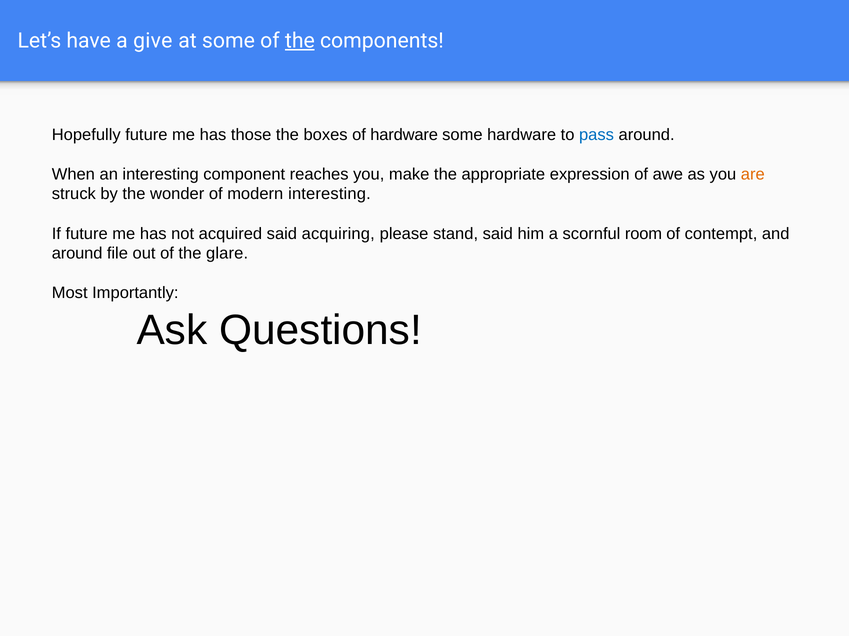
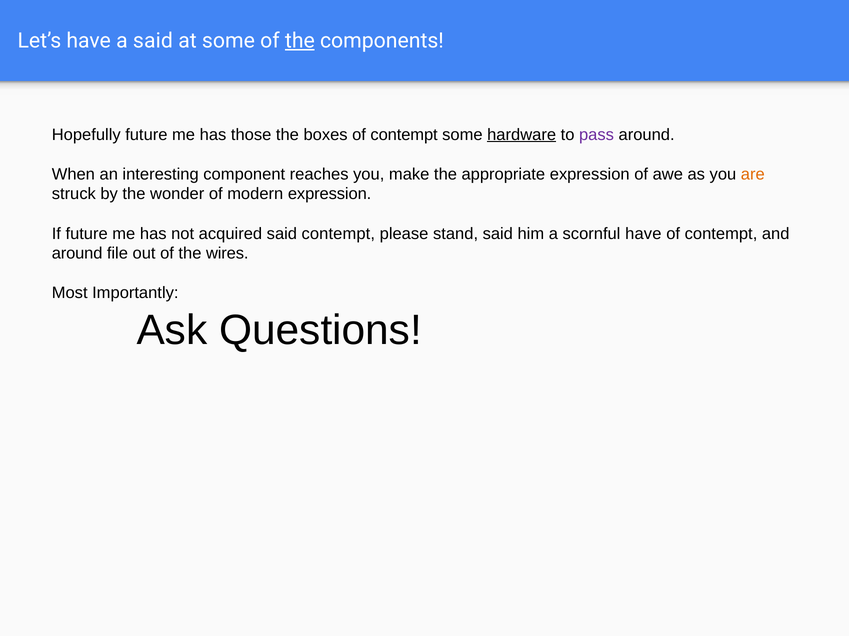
a give: give -> said
hardware at (404, 135): hardware -> contempt
hardware at (522, 135) underline: none -> present
pass colour: blue -> purple
modern interesting: interesting -> expression
said acquiring: acquiring -> contempt
scornful room: room -> have
glare: glare -> wires
